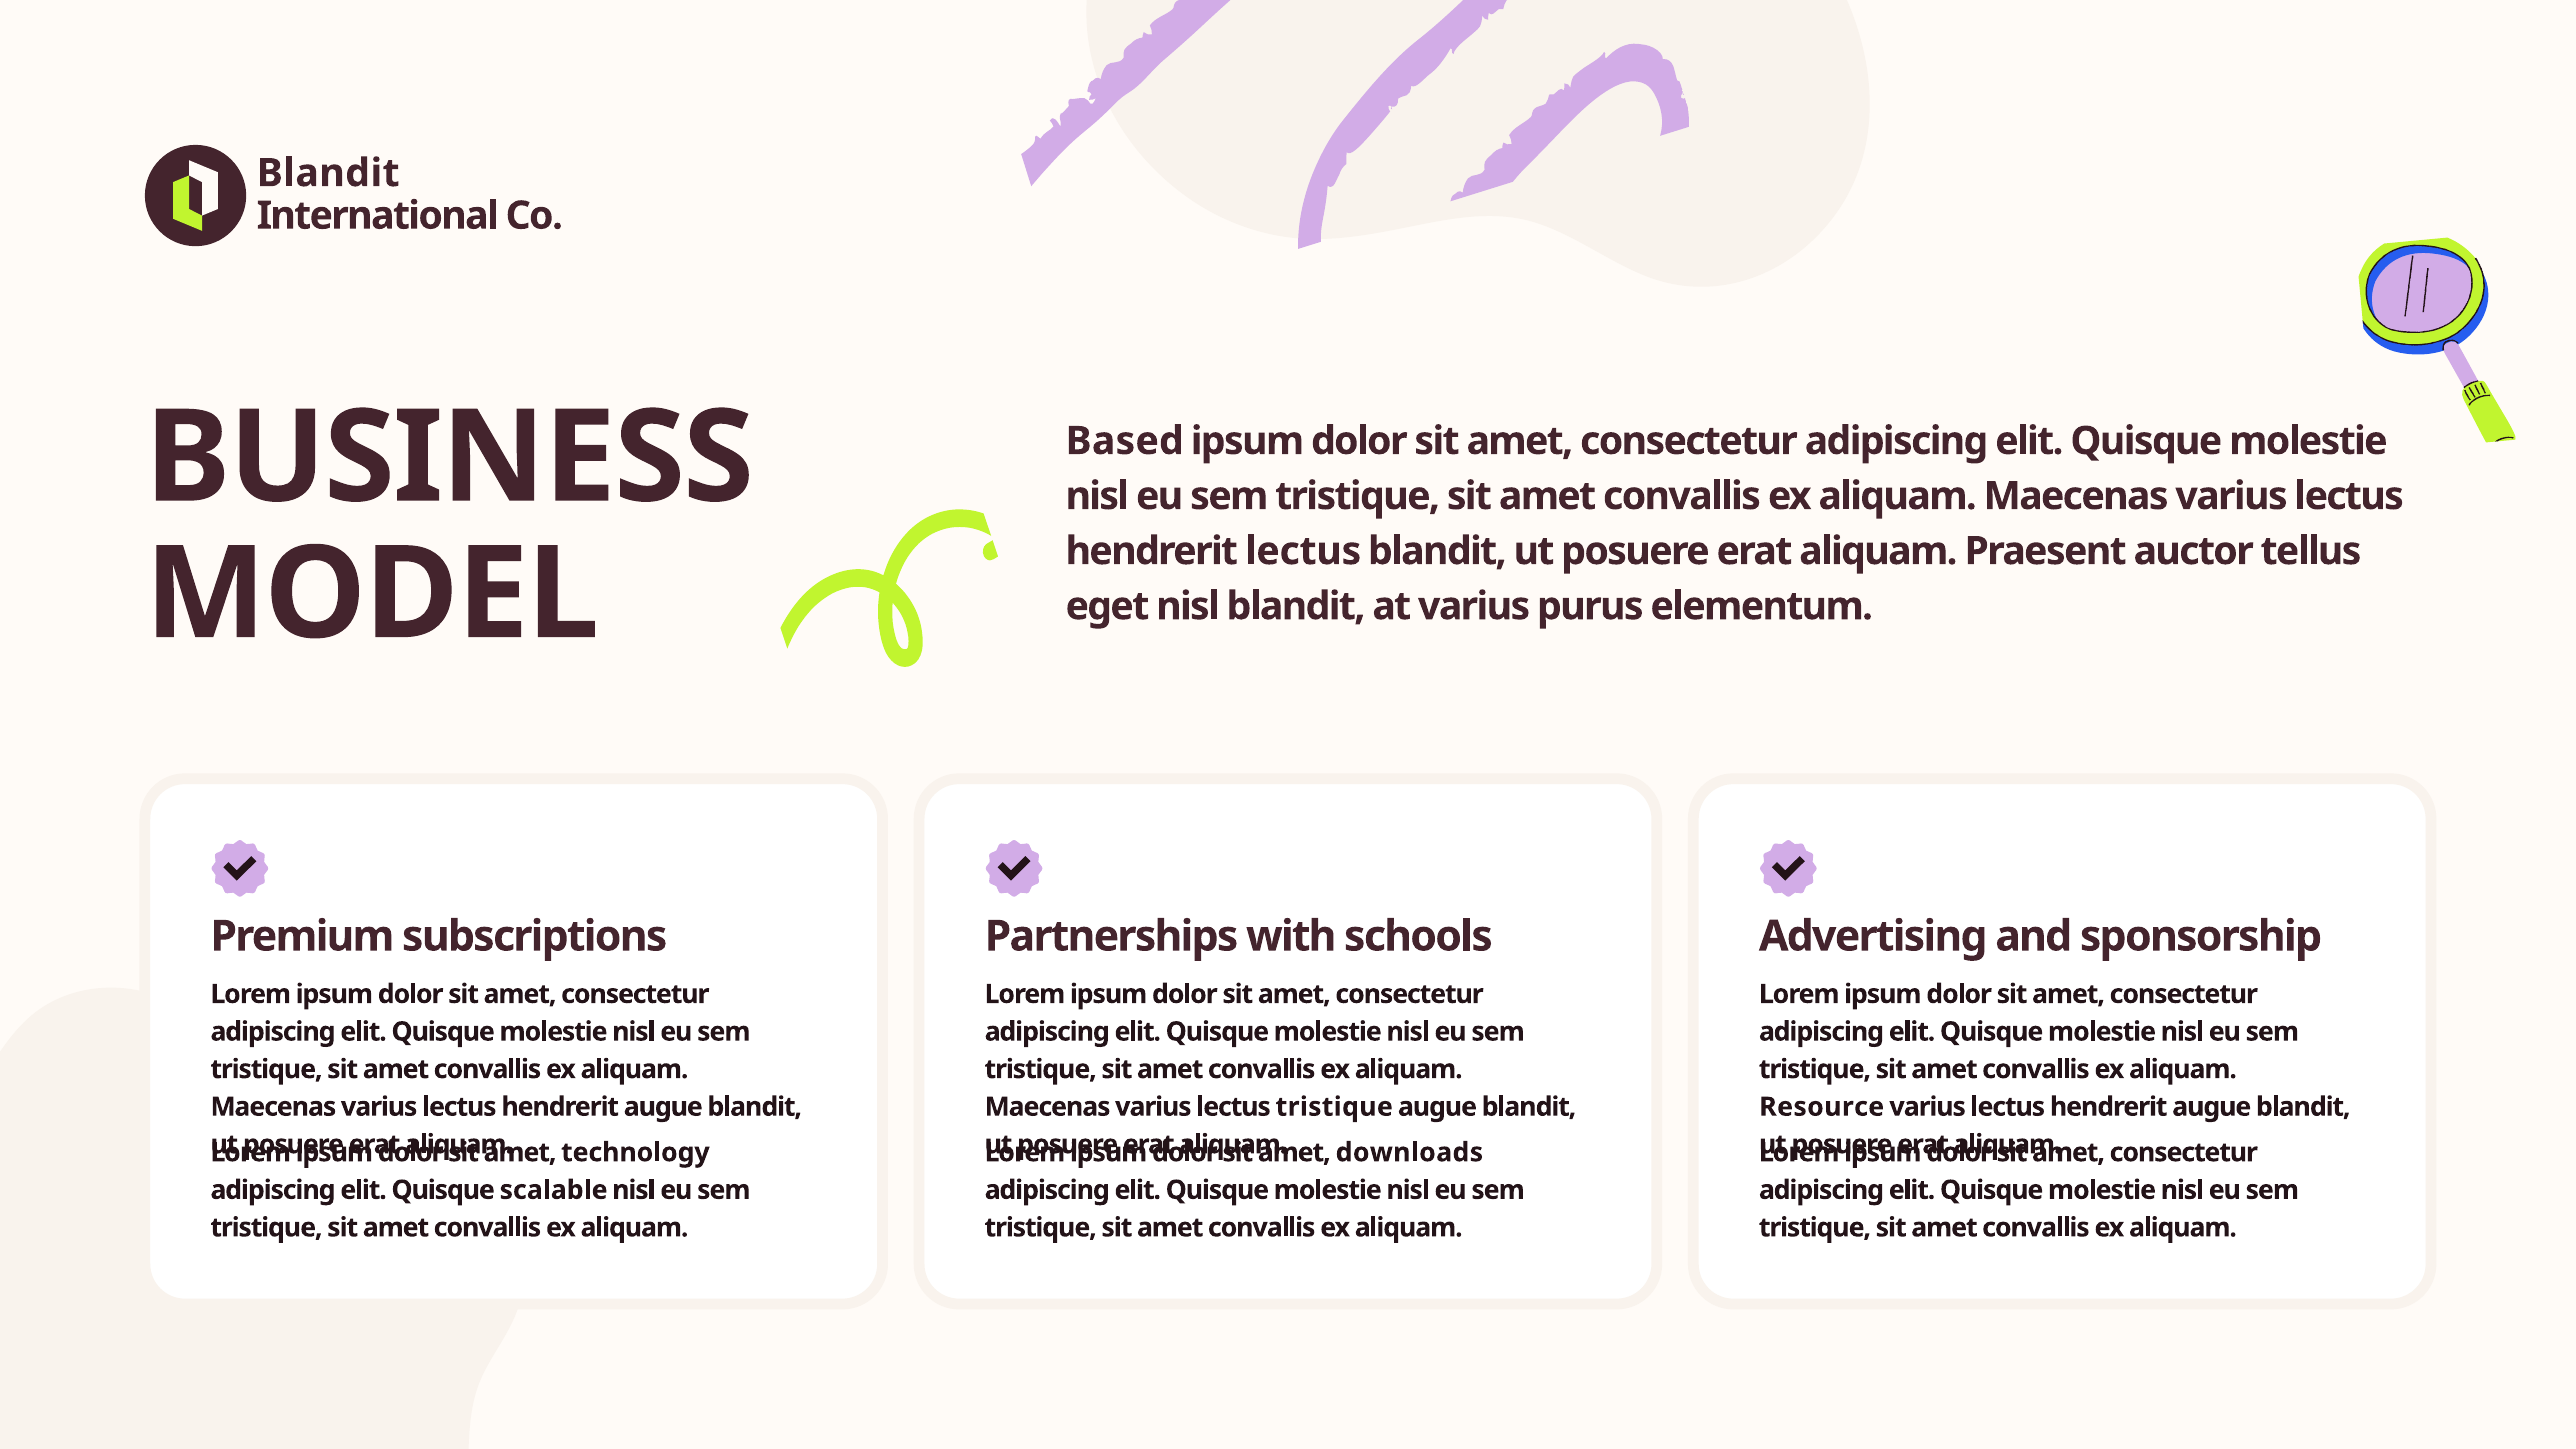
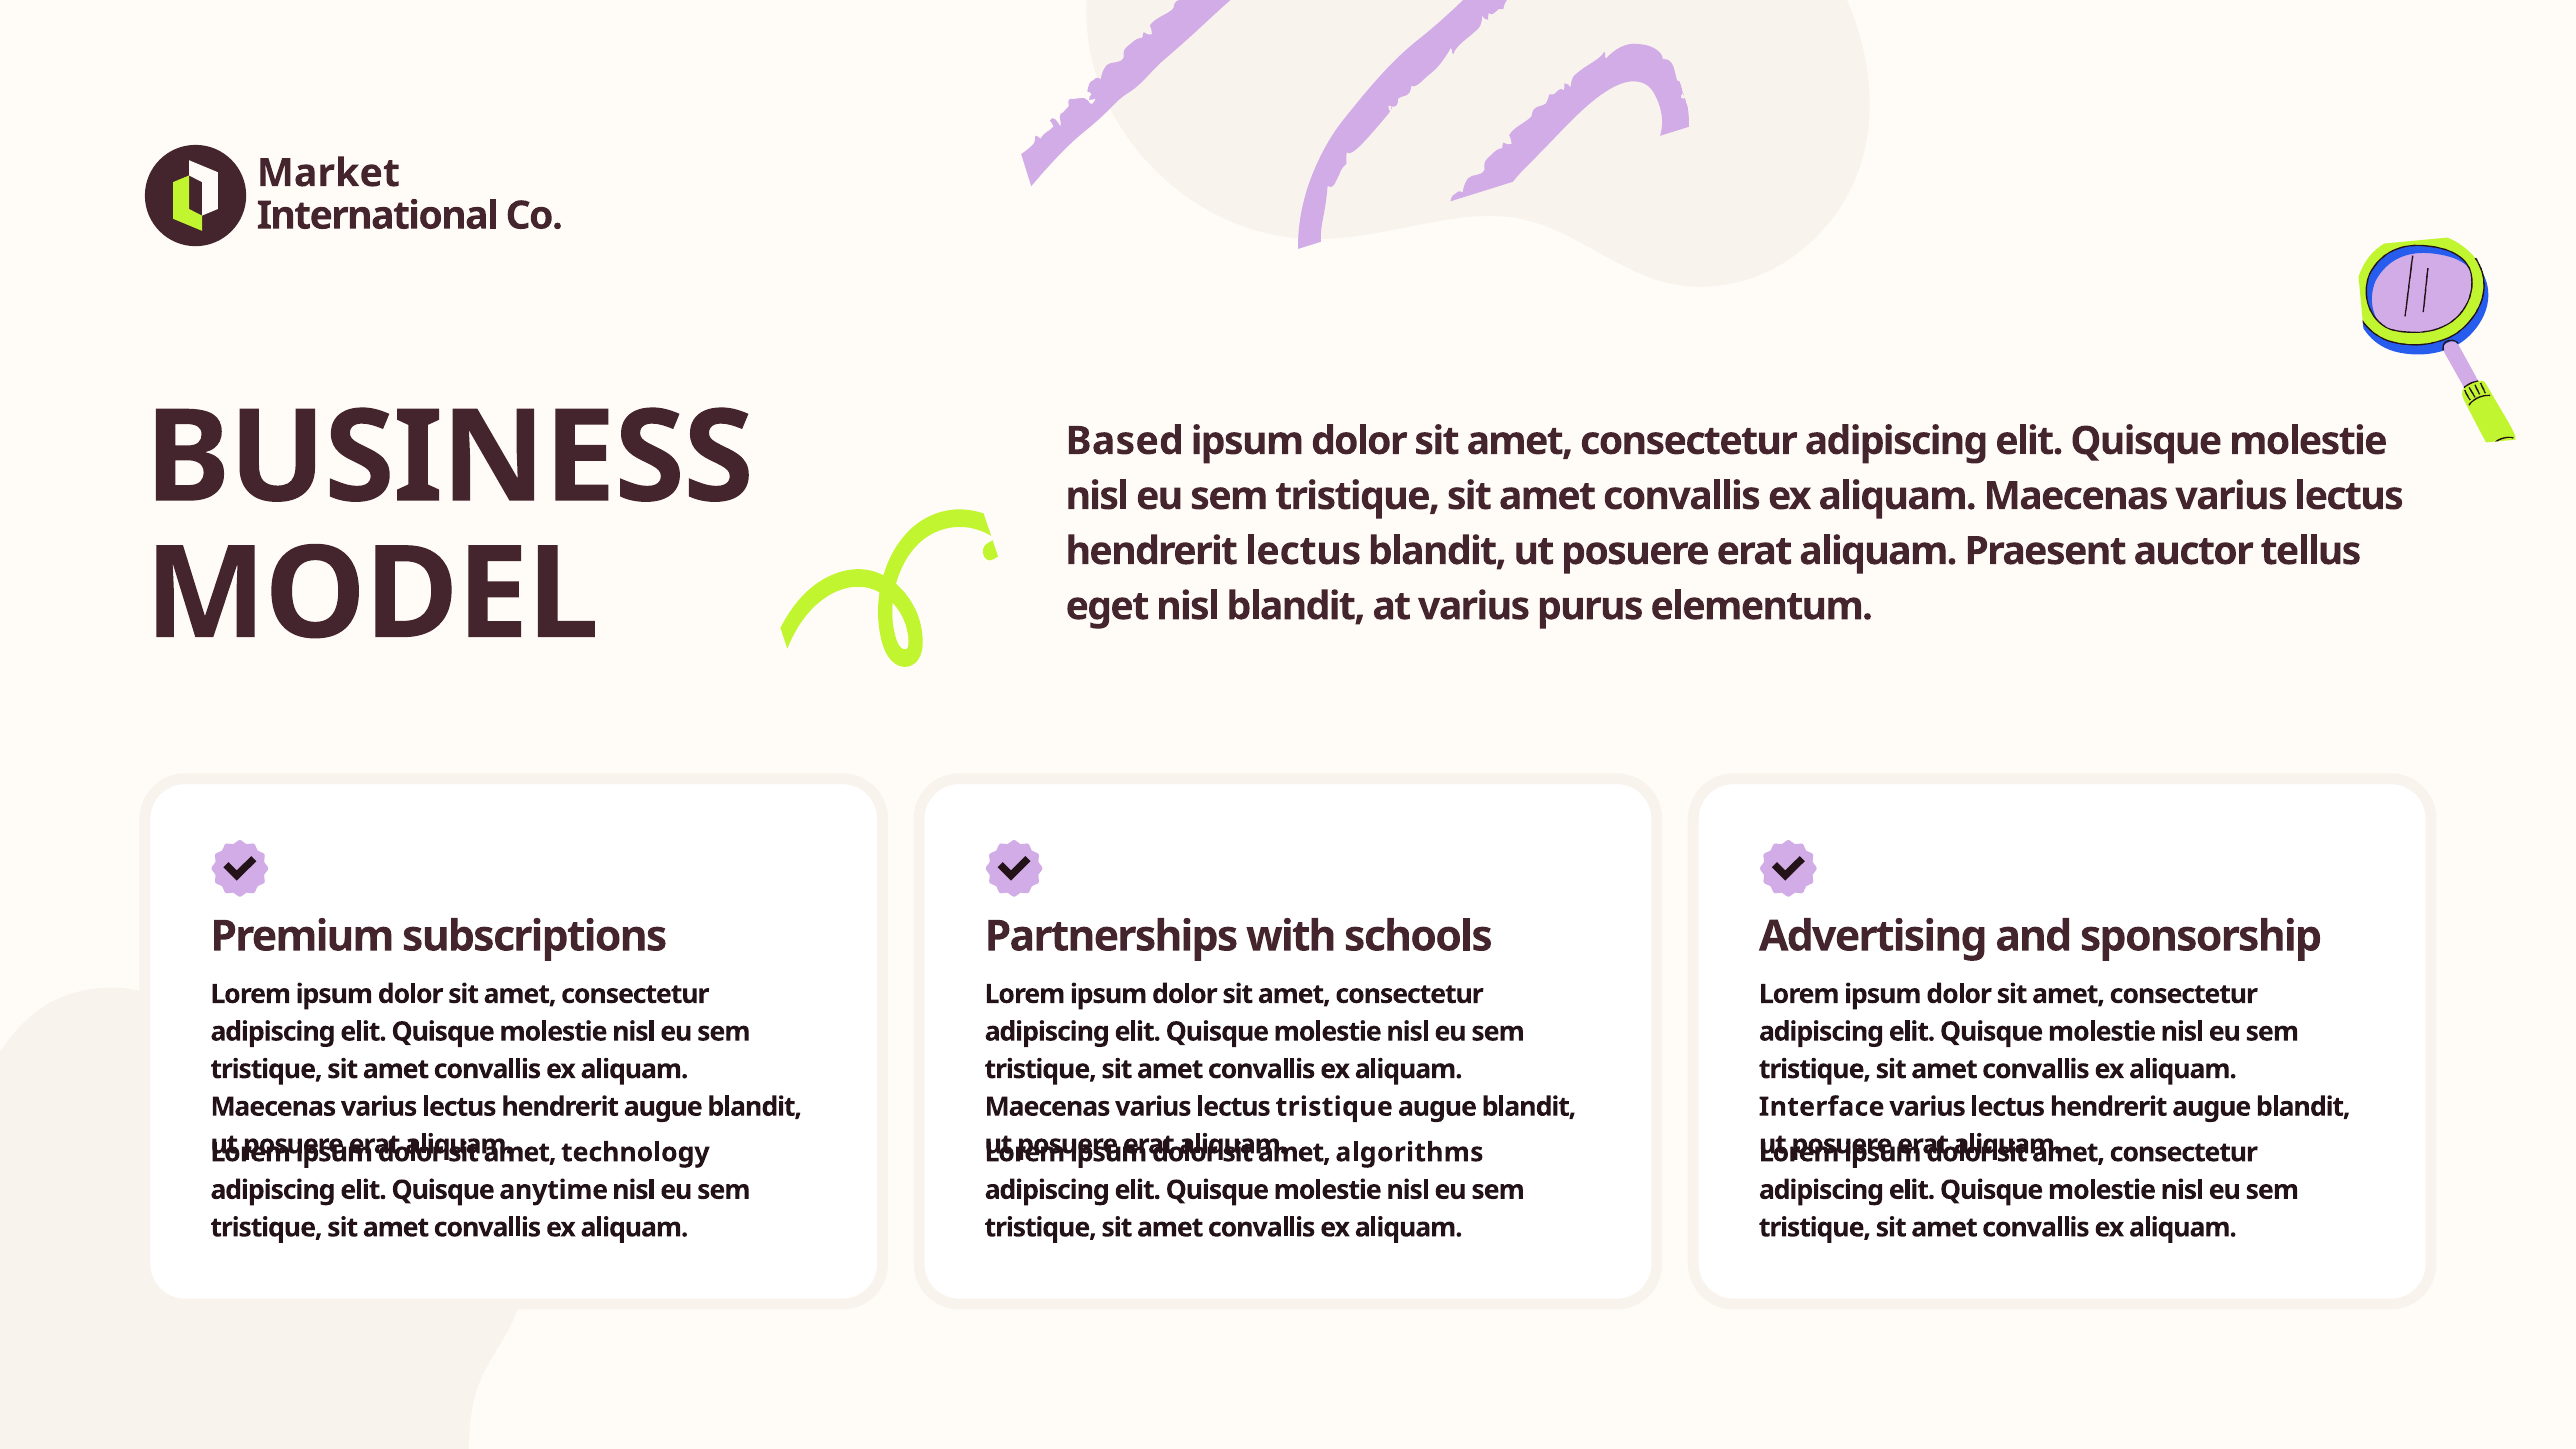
Blandit at (328, 173): Blandit -> Market
Resource: Resource -> Interface
downloads: downloads -> algorithms
scalable: scalable -> anytime
